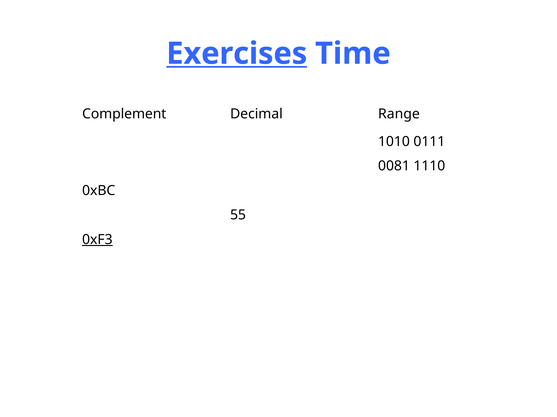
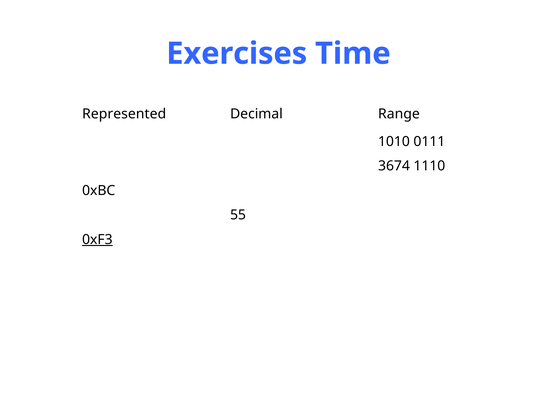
Exercises underline: present -> none
Complement: Complement -> Represented
0081: 0081 -> 3674
